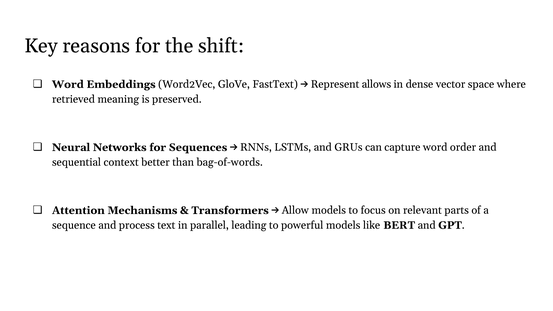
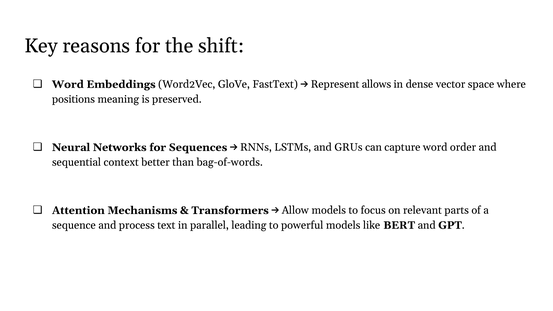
retrieved: retrieved -> positions
